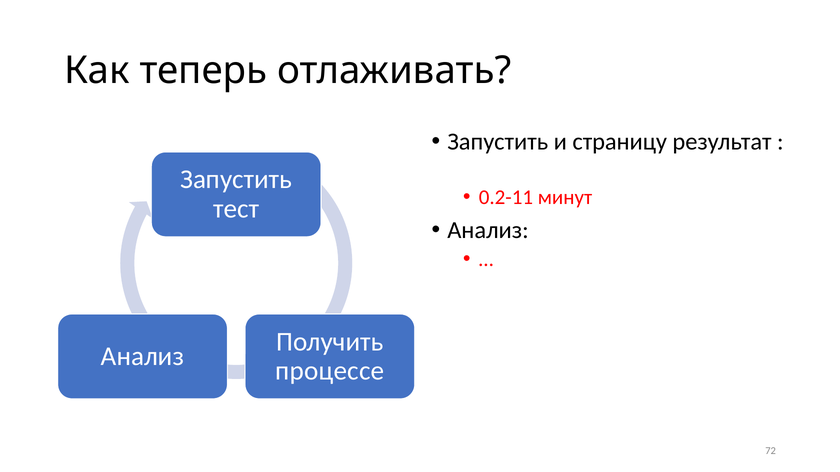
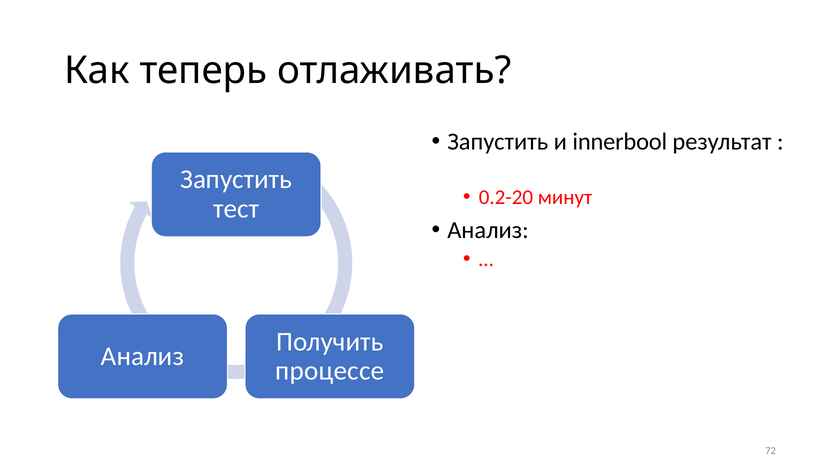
страницу: страницу -> innerbool
0.2-11: 0.2-11 -> 0.2-20
